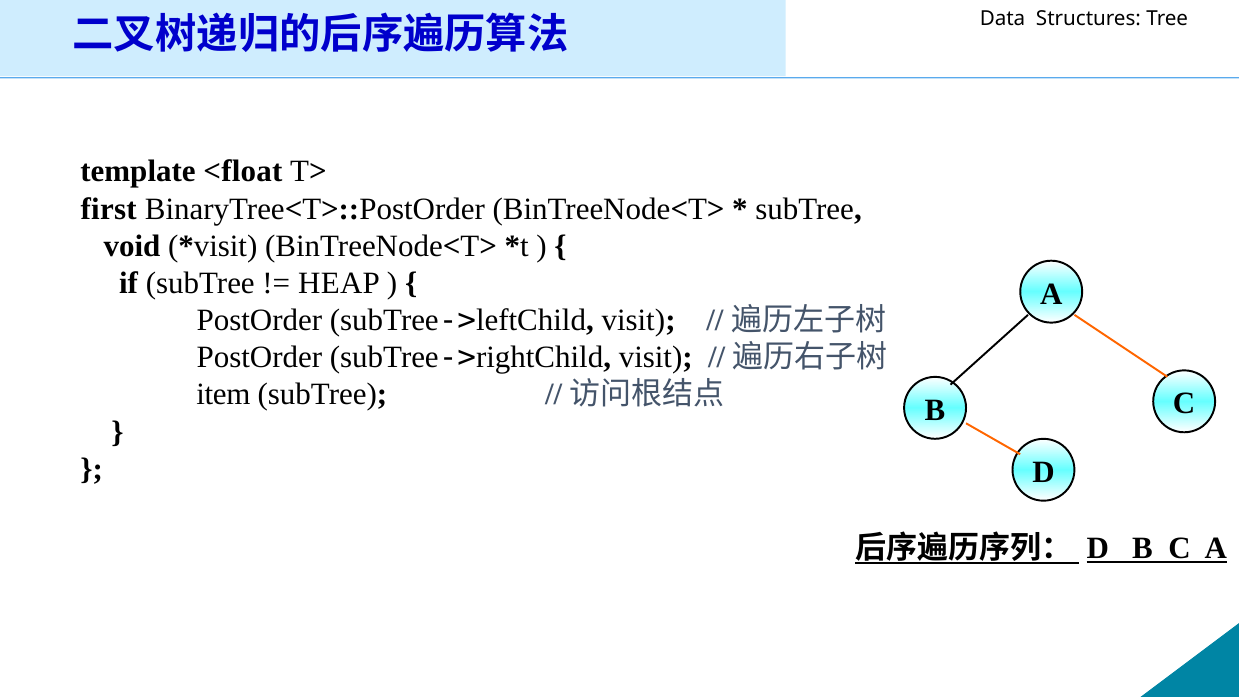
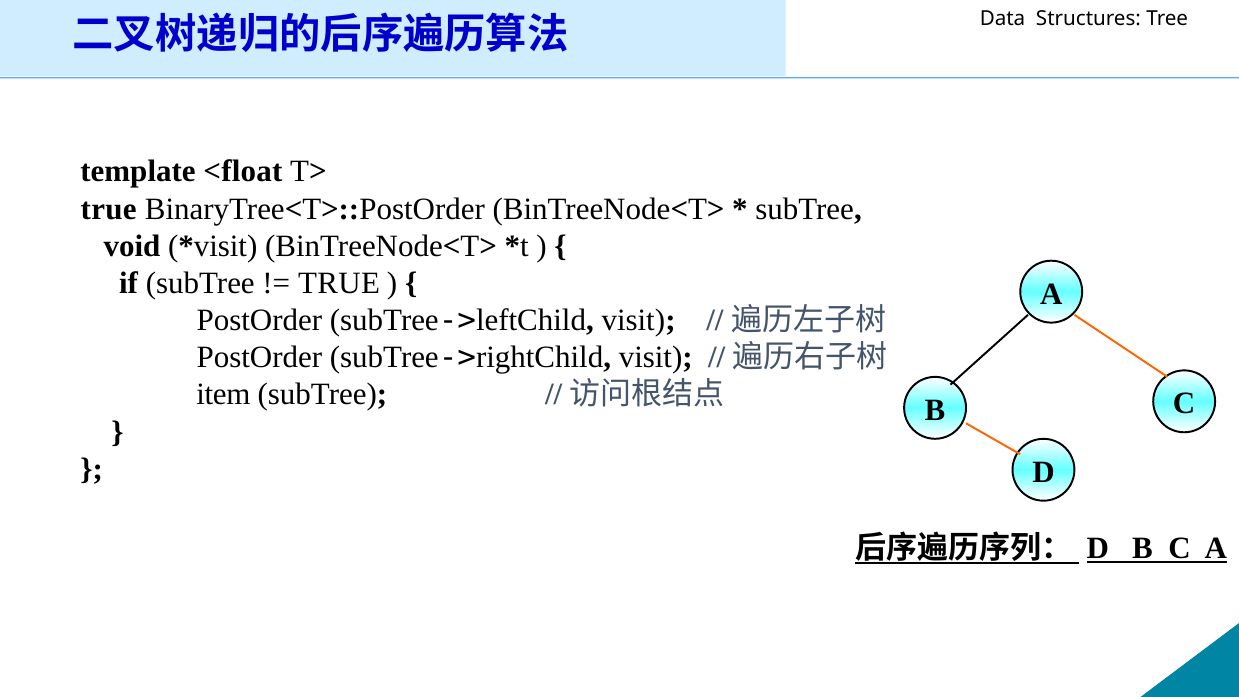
first at (109, 209): first -> true
HEAP at (339, 283): HEAP -> TRUE
